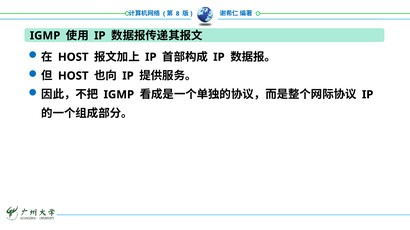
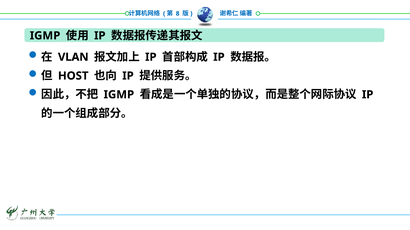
HOST at (73, 57): HOST -> VLAN
